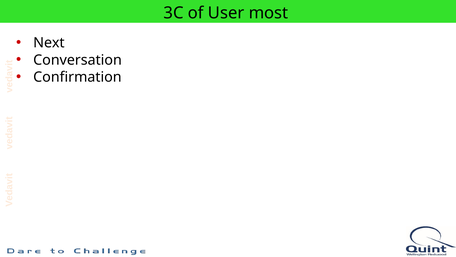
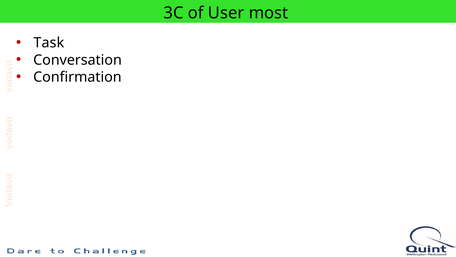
Next: Next -> Task
